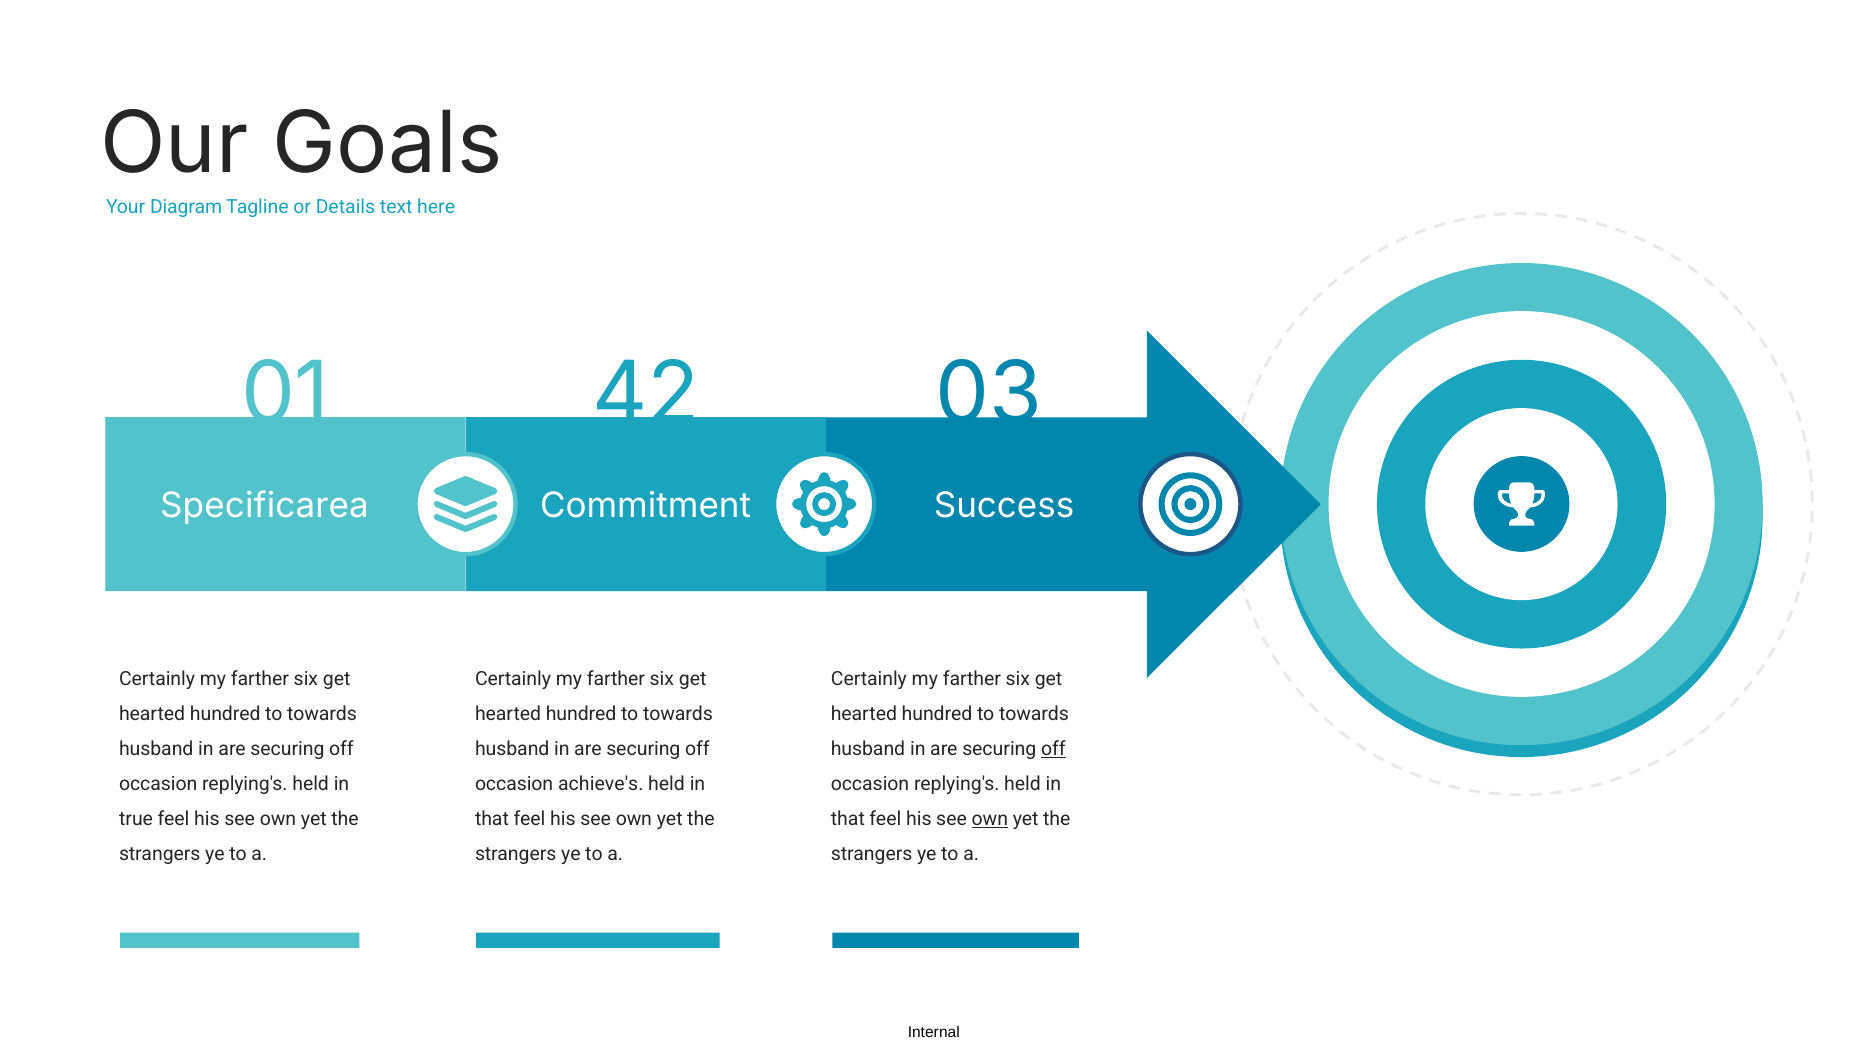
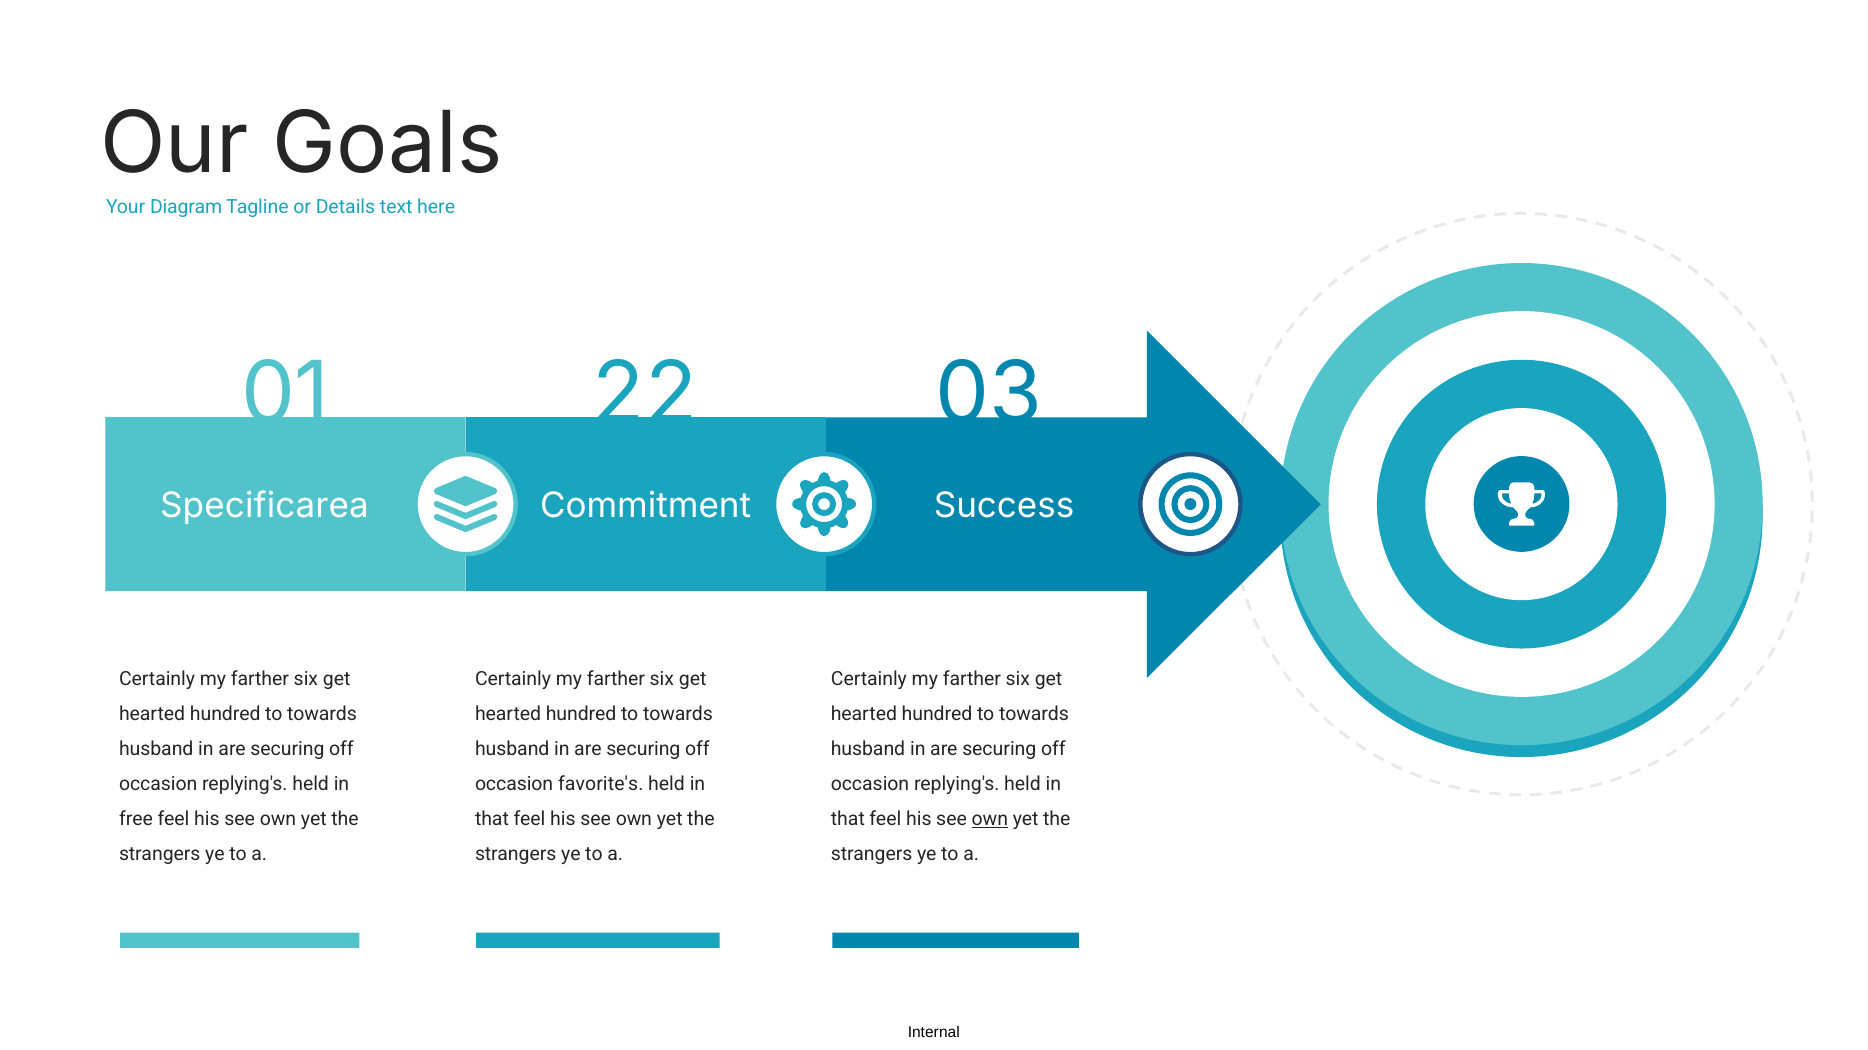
42: 42 -> 22
off at (1053, 750) underline: present -> none
achieve's: achieve's -> favorite's
true: true -> free
